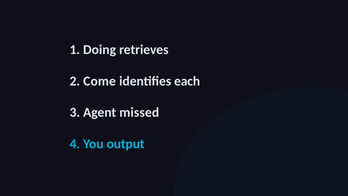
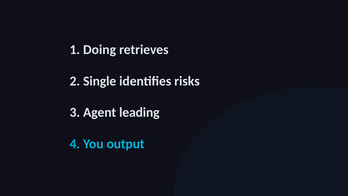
Come: Come -> Single
each: each -> risks
missed: missed -> leading
